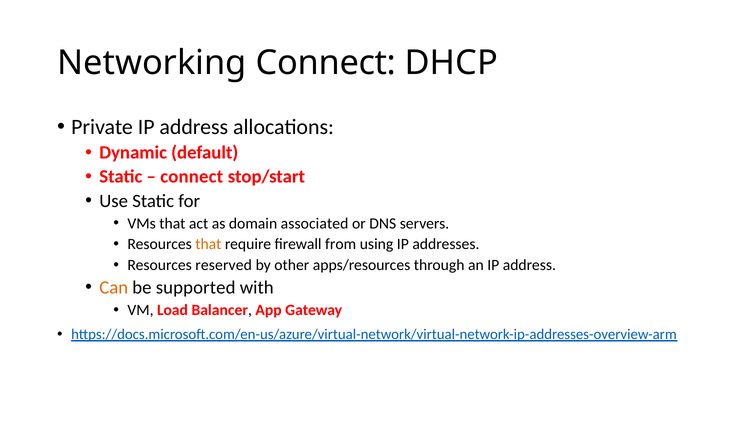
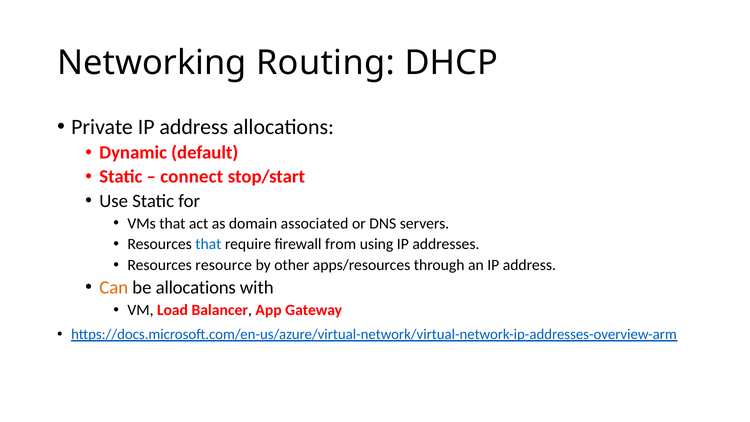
Networking Connect: Connect -> Routing
that at (208, 244) colour: orange -> blue
reserved: reserved -> resource
be supported: supported -> allocations
